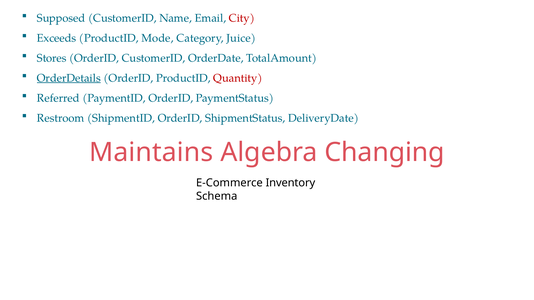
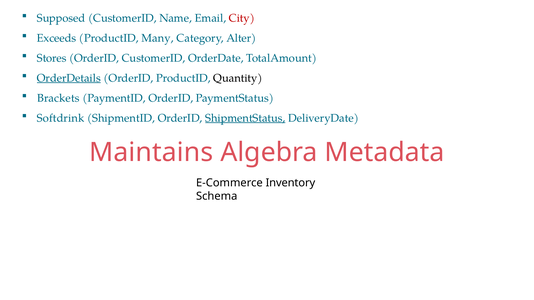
Mode: Mode -> Many
Juice: Juice -> Alter
Quantity colour: red -> black
Referred: Referred -> Brackets
Restroom: Restroom -> Softdrink
ShipmentStatus underline: none -> present
Changing: Changing -> Metadata
